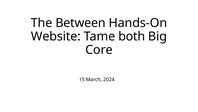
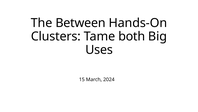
Website: Website -> Clusters
Core: Core -> Uses
